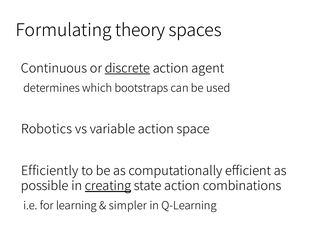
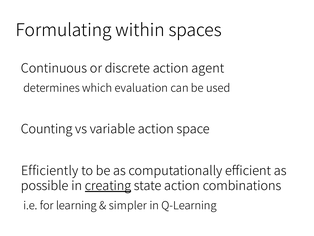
theory: theory -> within
discrete underline: present -> none
bootstraps: bootstraps -> evaluation
Robotics: Robotics -> Counting
